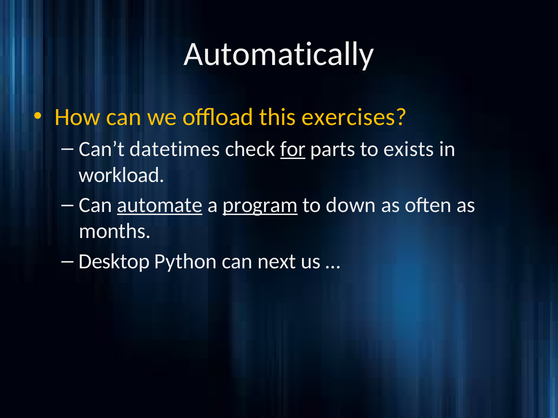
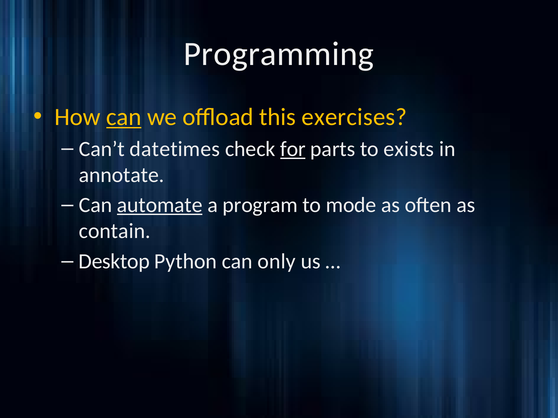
Automatically: Automatically -> Programming
can at (124, 117) underline: none -> present
workload: workload -> annotate
program underline: present -> none
down: down -> mode
months: months -> contain
next: next -> only
